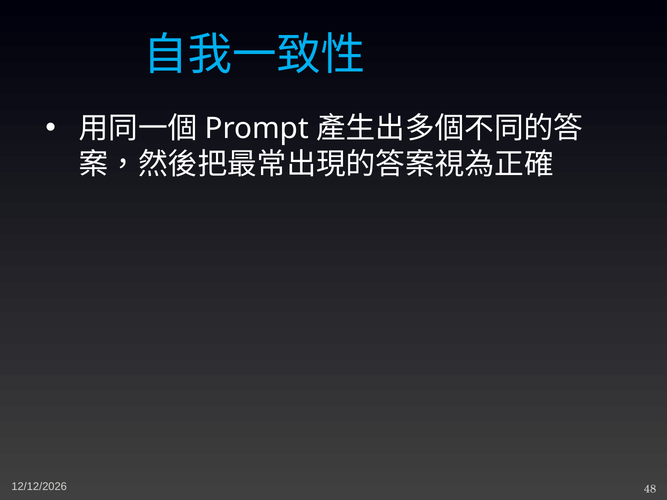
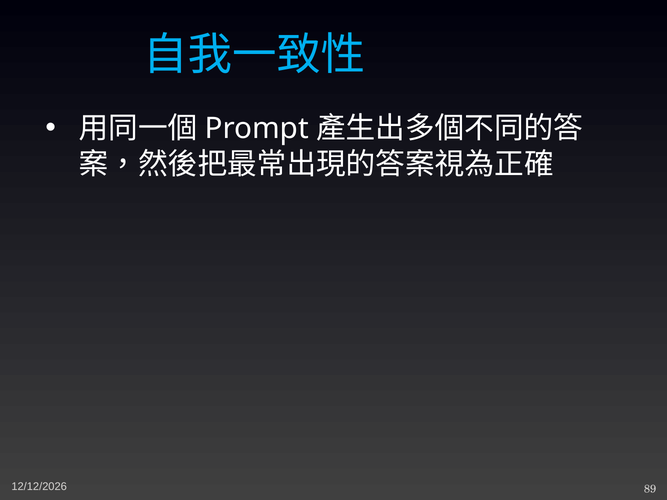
48: 48 -> 89
